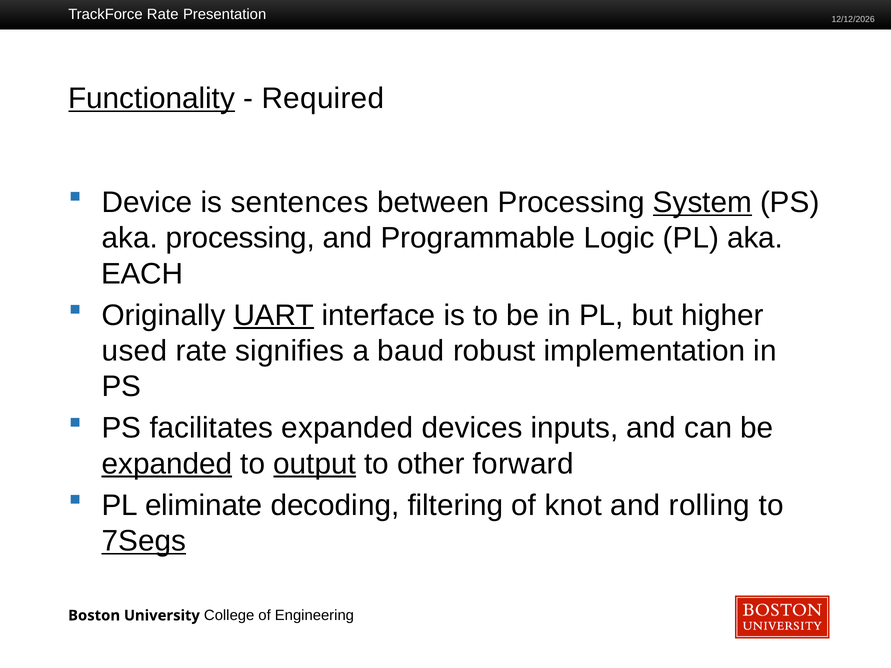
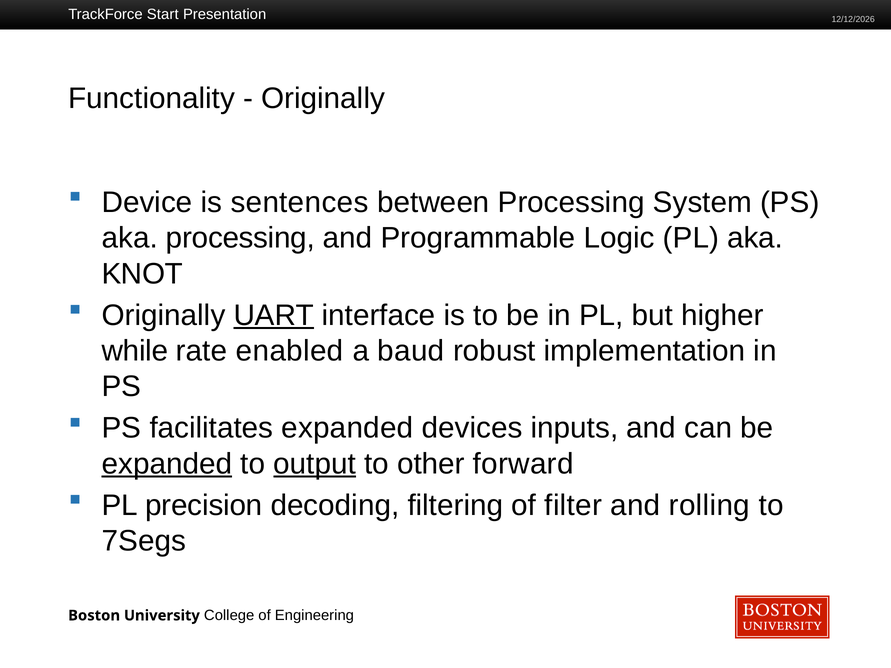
TrackForce Rate: Rate -> Start
Functionality underline: present -> none
Required at (323, 99): Required -> Originally
System underline: present -> none
EACH: EACH -> KNOT
used: used -> while
signifies: signifies -> enabled
eliminate: eliminate -> precision
knot: knot -> filter
7Segs underline: present -> none
